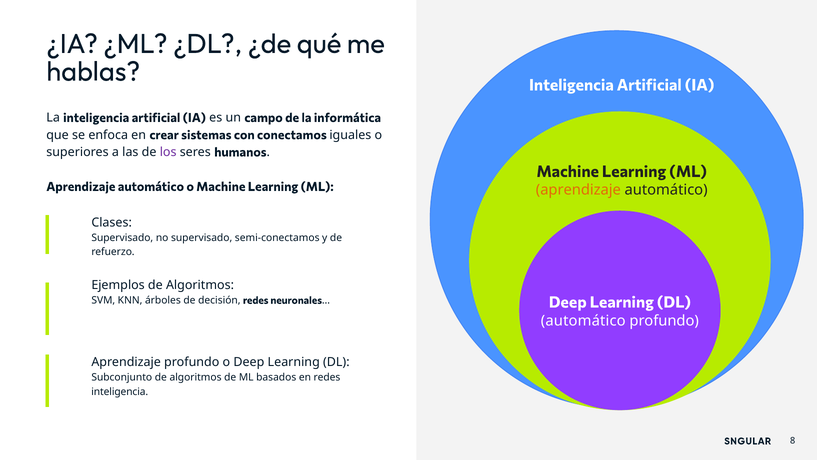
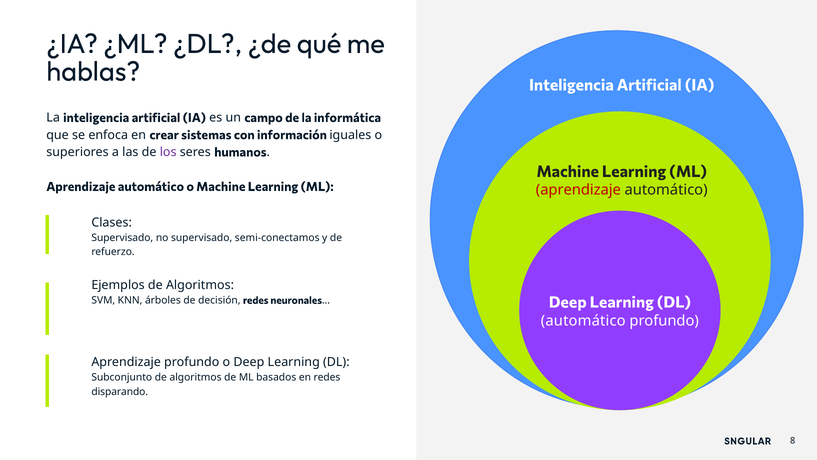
conectamos: conectamos -> información
aprendizaje at (578, 190) colour: orange -> red
inteligencia at (120, 391): inteligencia -> disparando
